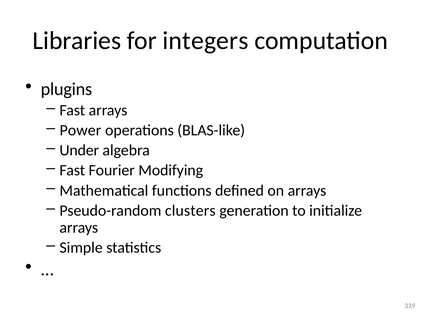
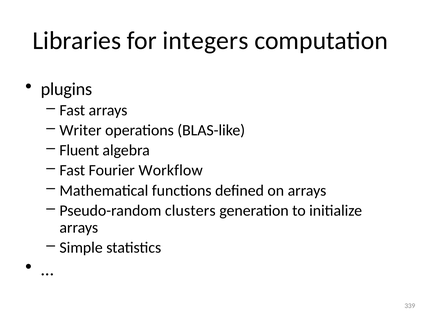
Power: Power -> Writer
Under: Under -> Fluent
Modifying: Modifying -> Workflow
